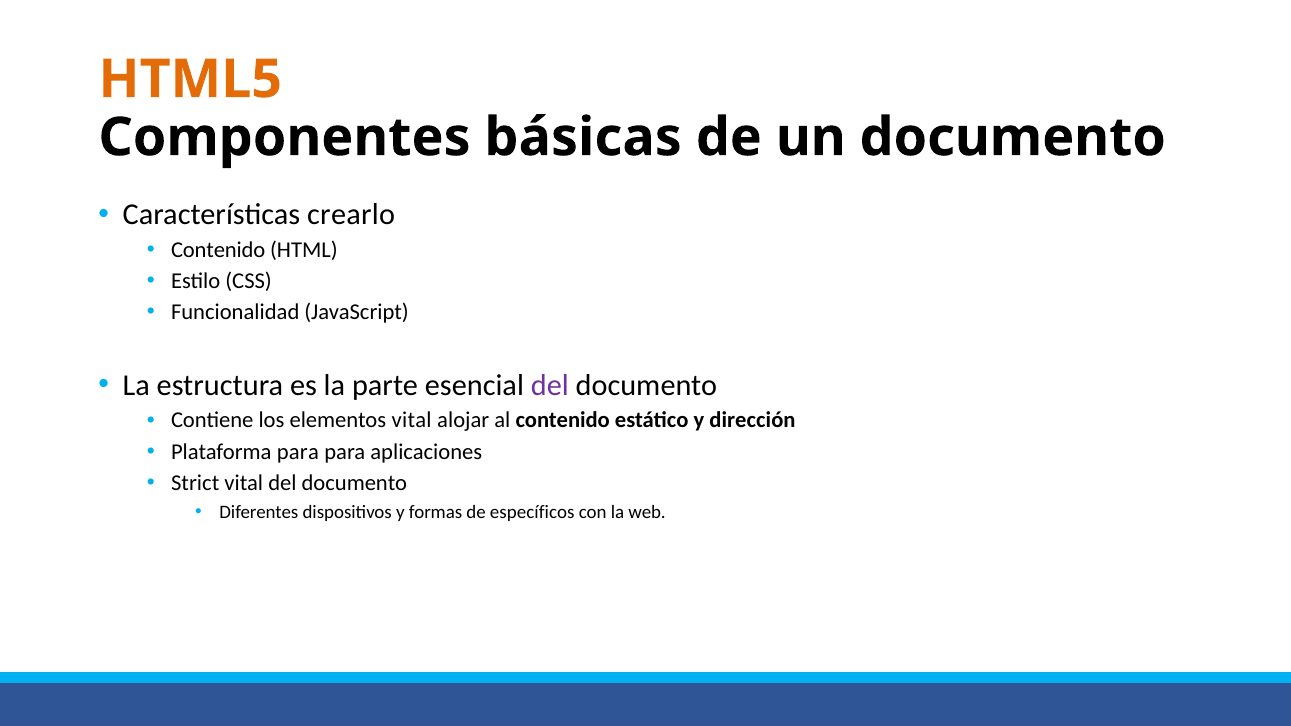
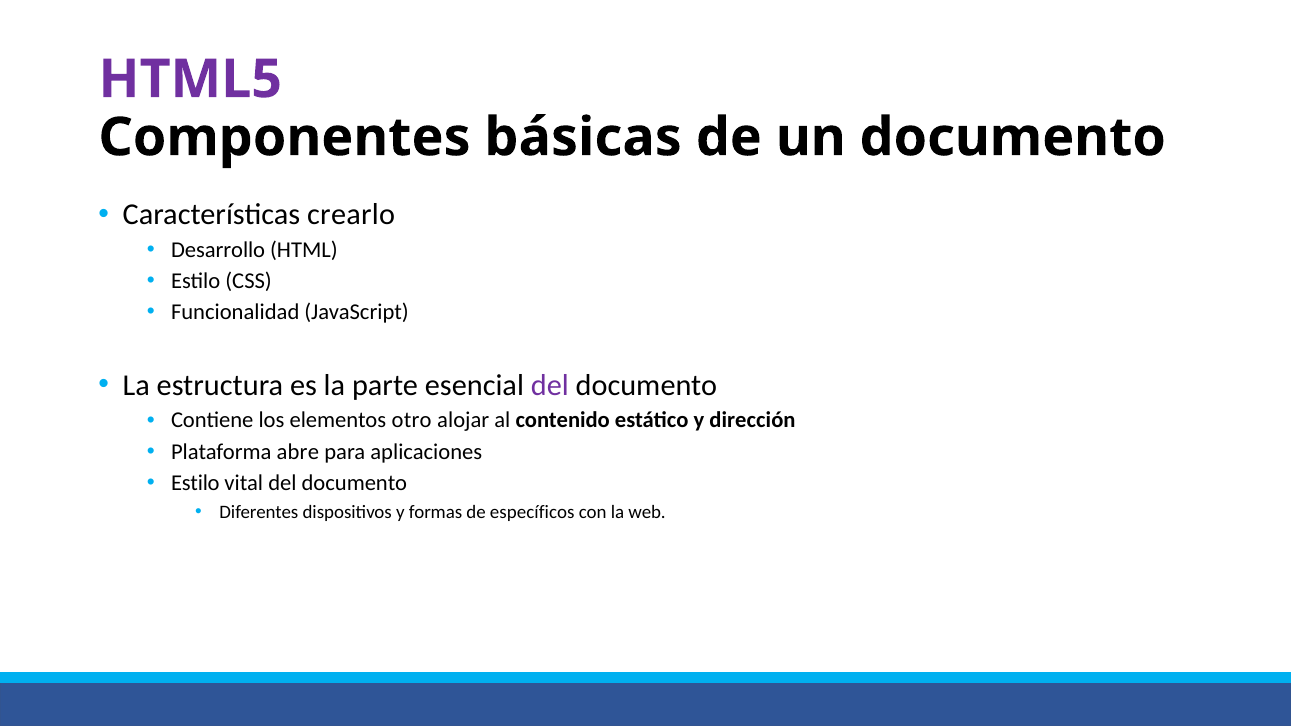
HTML5 colour: orange -> purple
Contenido at (218, 250): Contenido -> Desarrollo
elementos vital: vital -> otro
Plataforma para: para -> abre
Strict at (195, 483): Strict -> Estilo
